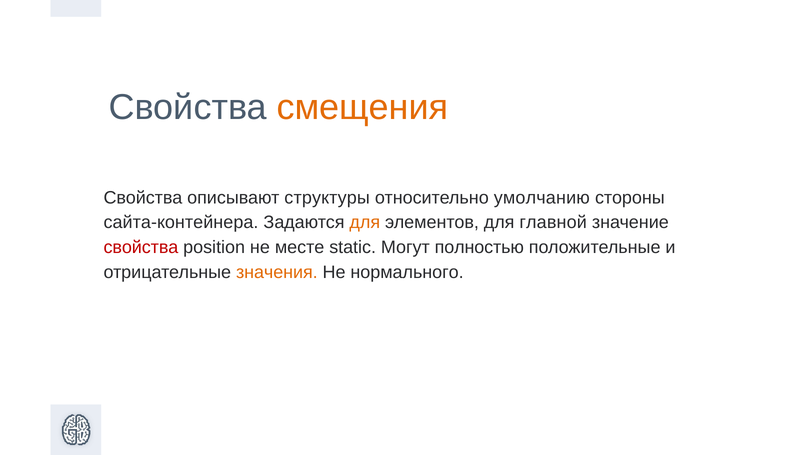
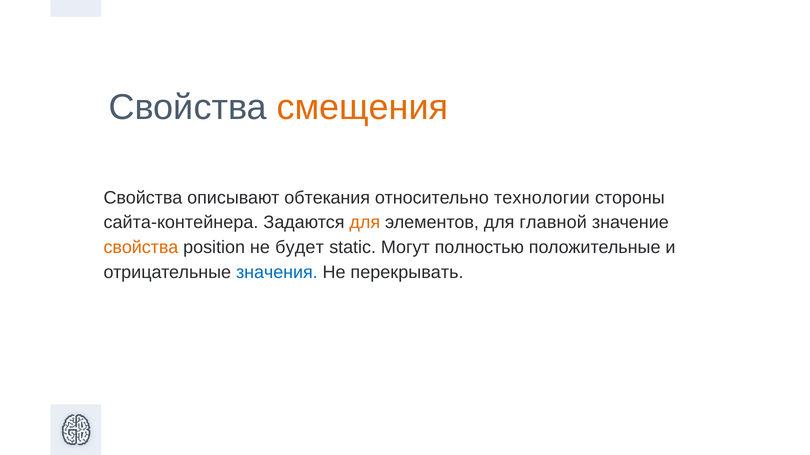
структуры: структуры -> обтекания
умолчанию: умолчанию -> технологии
свойства at (141, 248) colour: red -> orange
месте: месте -> будет
значения colour: orange -> blue
нормального: нормального -> перекрывать
